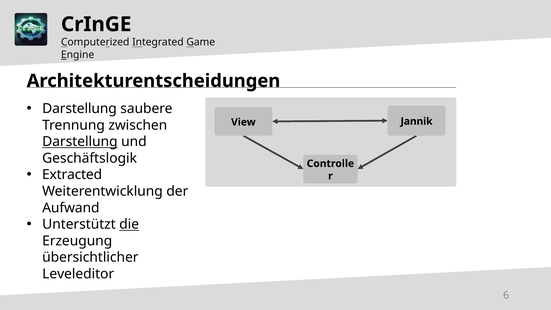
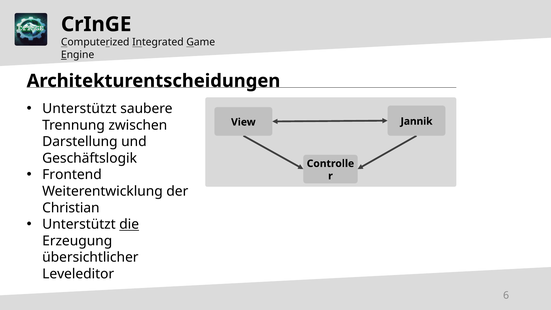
Darstellung at (79, 109): Darstellung -> Unterstützt
Darstellung at (80, 142) underline: present -> none
Extracted: Extracted -> Frontend
Aufwand: Aufwand -> Christian
